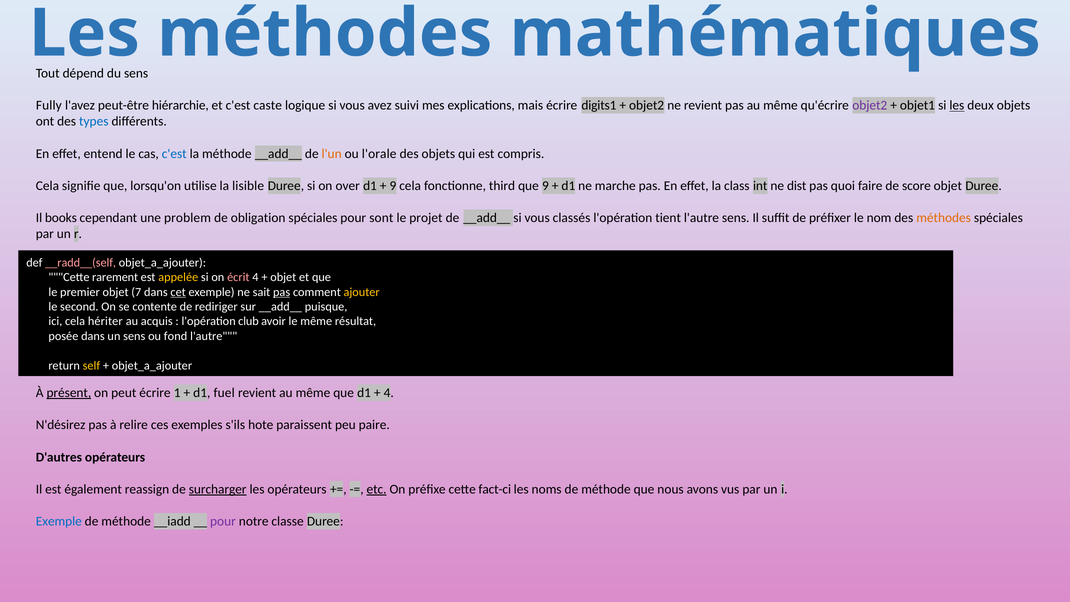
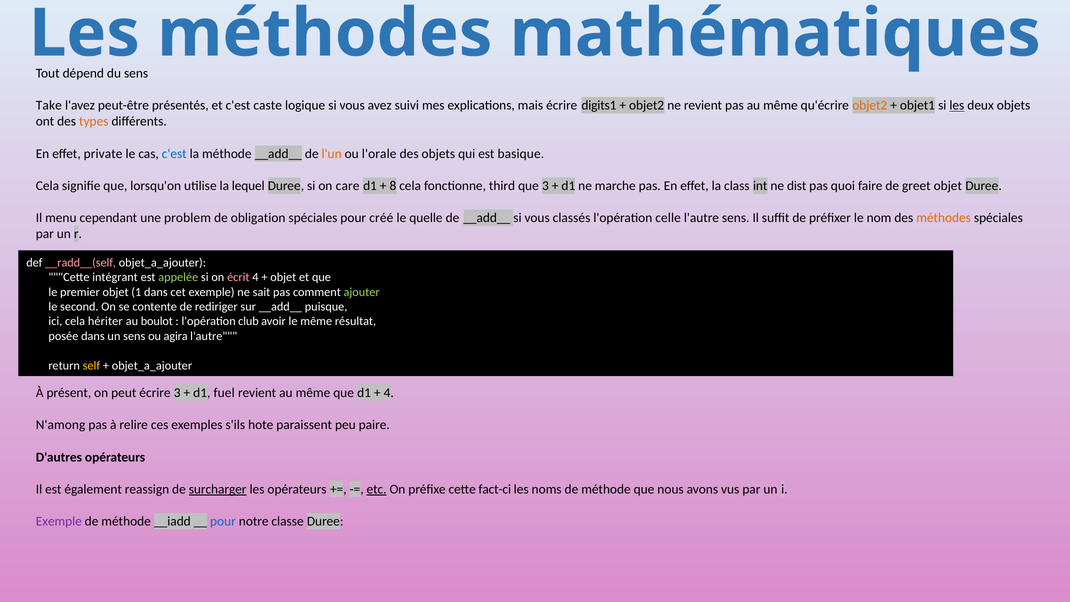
Fully: Fully -> Take
hiérarchie: hiérarchie -> présentés
objet2 at (870, 106) colour: purple -> orange
types colour: blue -> orange
entend: entend -> private
compris: compris -> basique
lisible: lisible -> lequel
over: over -> care
9 at (393, 186): 9 -> 8
que 9: 9 -> 3
score: score -> greet
books: books -> menu
sont: sont -> créé
projet: projet -> quelle
tient: tient -> celle
rarement: rarement -> intégrant
appelée colour: yellow -> light green
7: 7 -> 1
cet underline: present -> none
pas at (282, 292) underline: present -> none
ajouter colour: yellow -> light green
acquis: acquis -> boulot
fond: fond -> agira
présent underline: present -> none
écrire 1: 1 -> 3
N'désirez: N'désirez -> N'among
Exemple at (59, 521) colour: blue -> purple
pour at (223, 521) colour: purple -> blue
